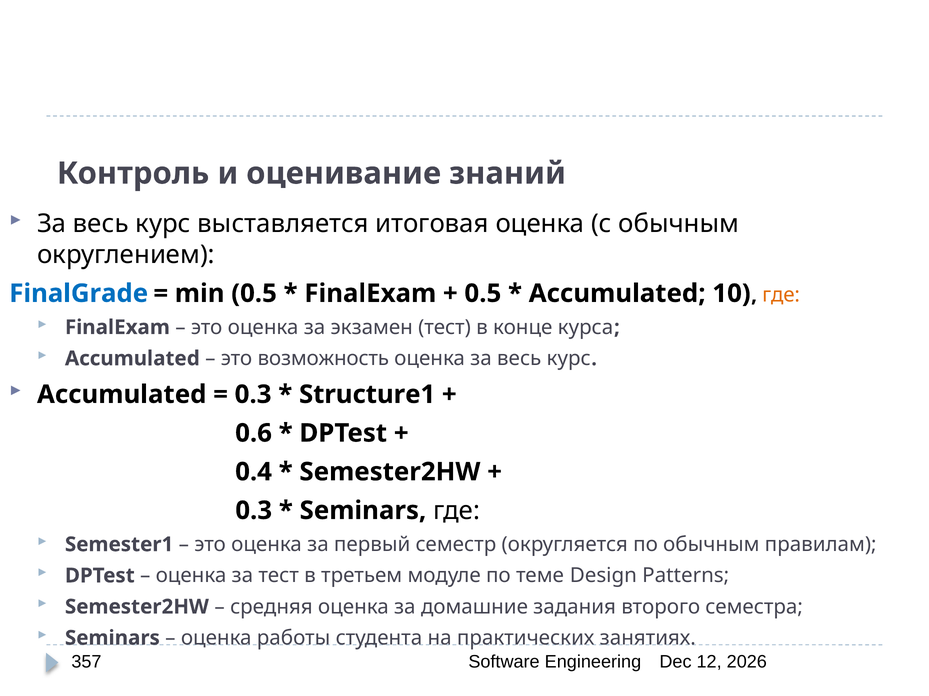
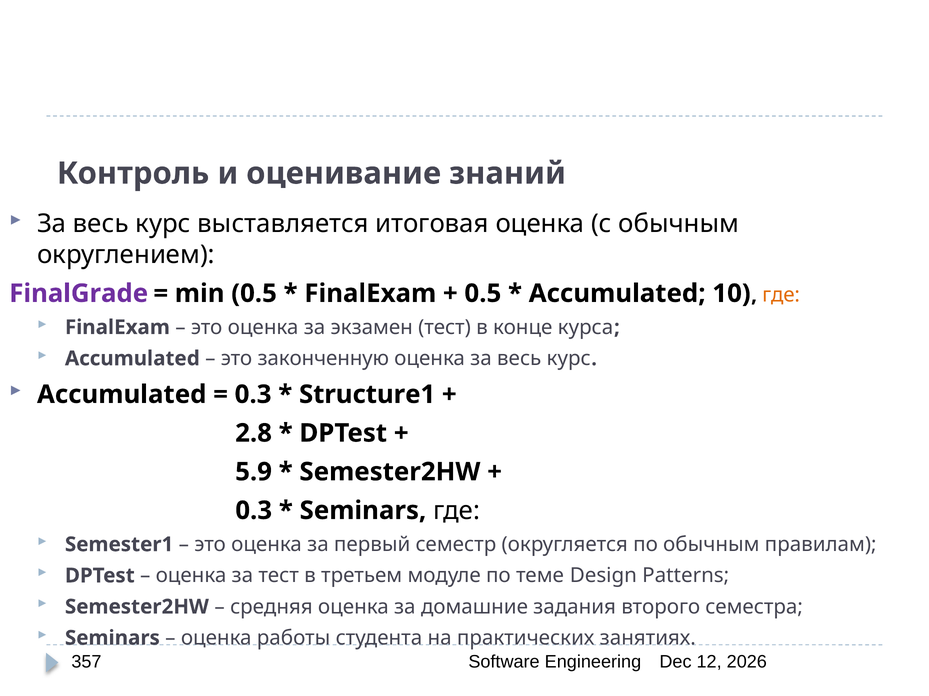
FinalGrade colour: blue -> purple
возможность: возможность -> законченную
0.6: 0.6 -> 2.8
0.4: 0.4 -> 5.9
